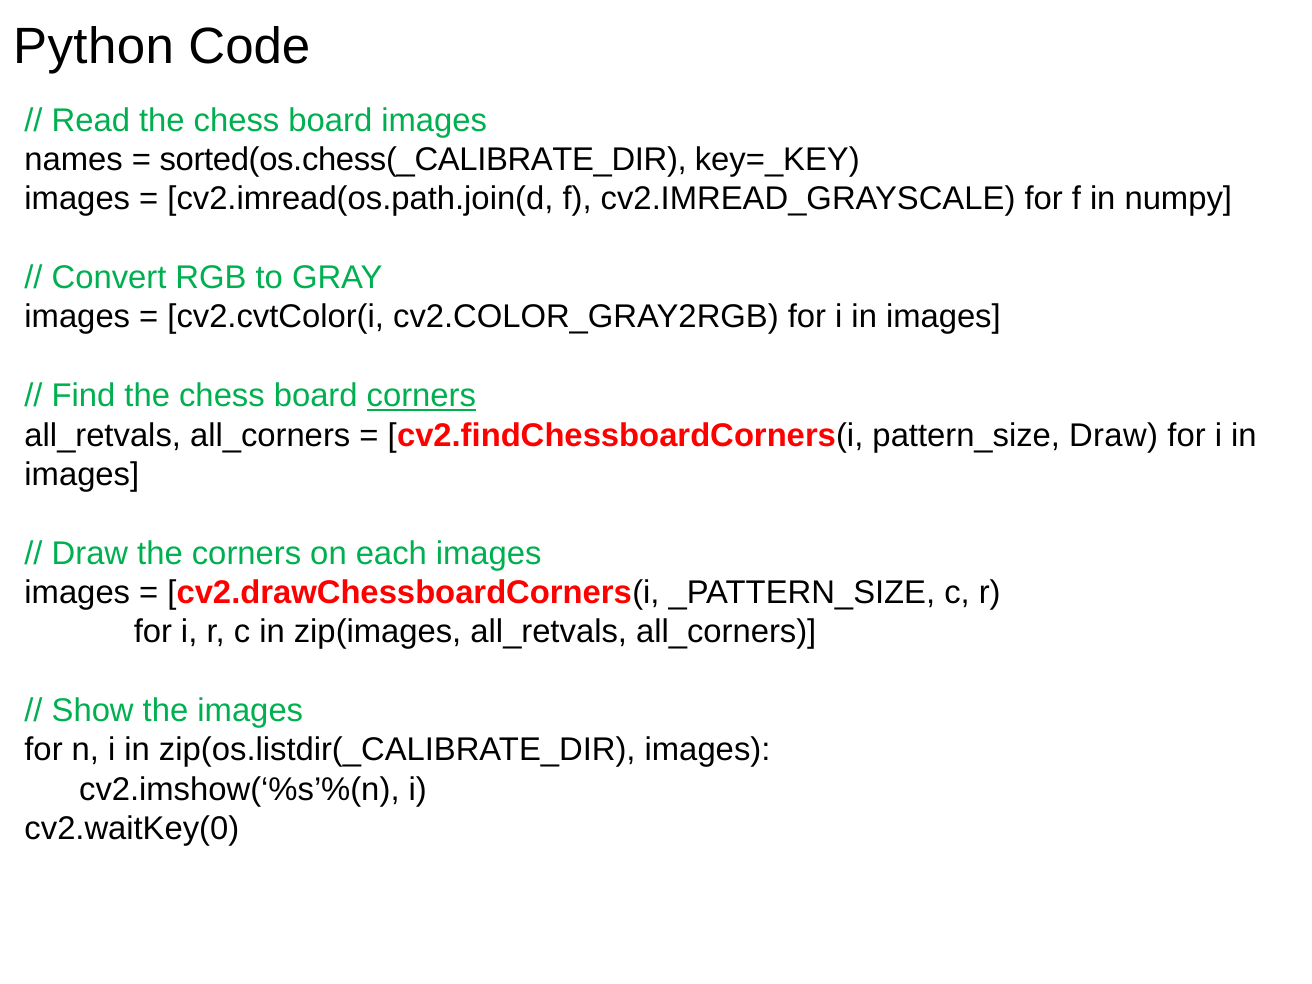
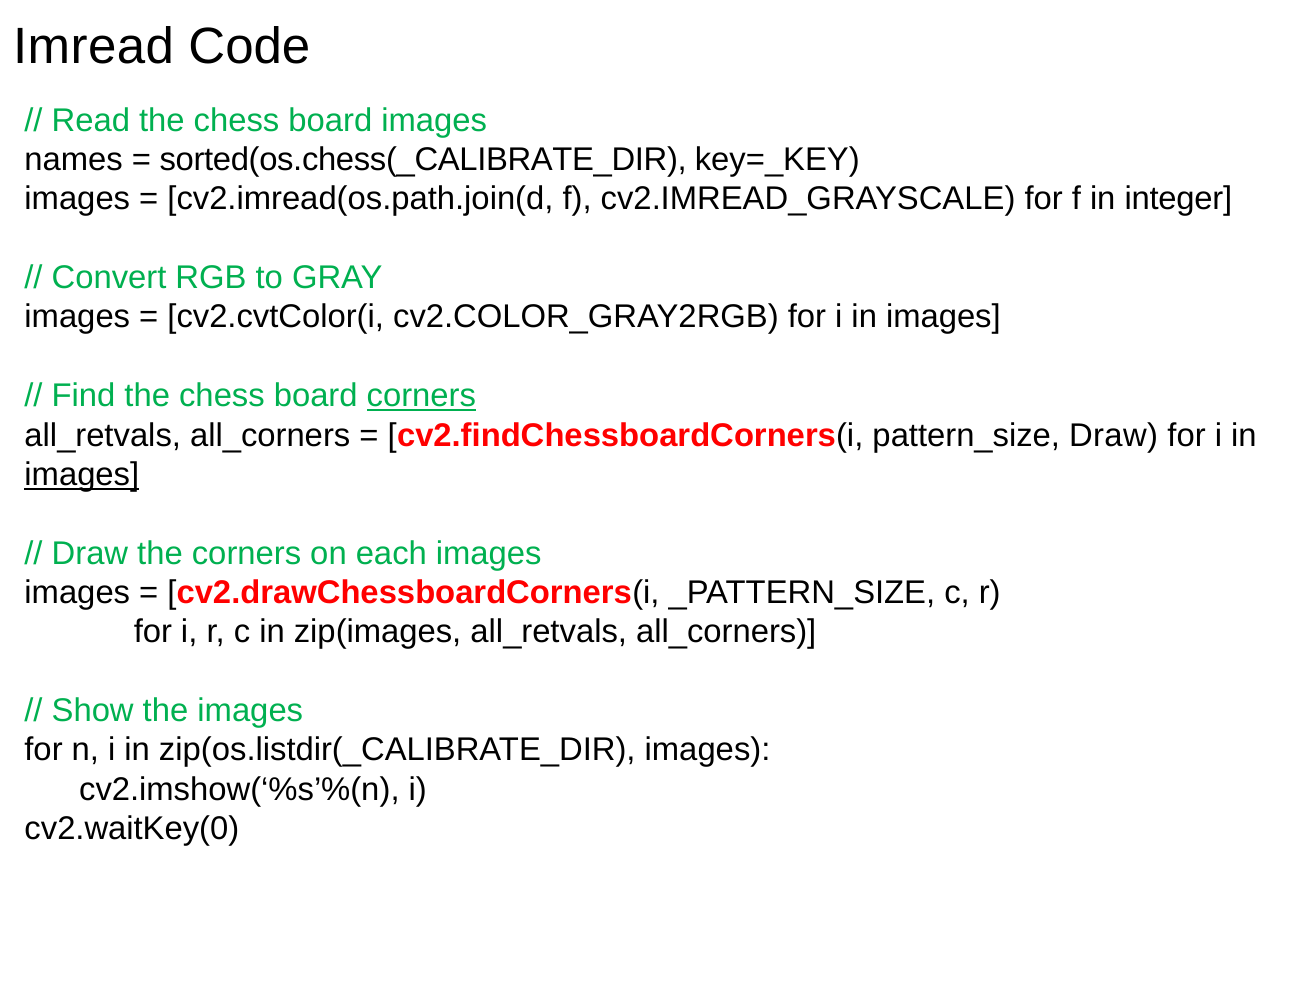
Python: Python -> Imread
numpy: numpy -> integer
images at (82, 475) underline: none -> present
